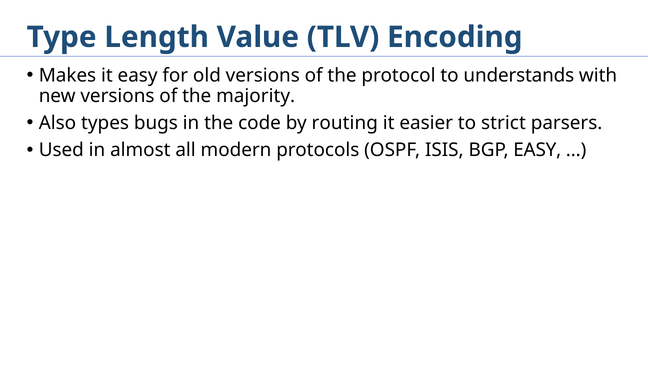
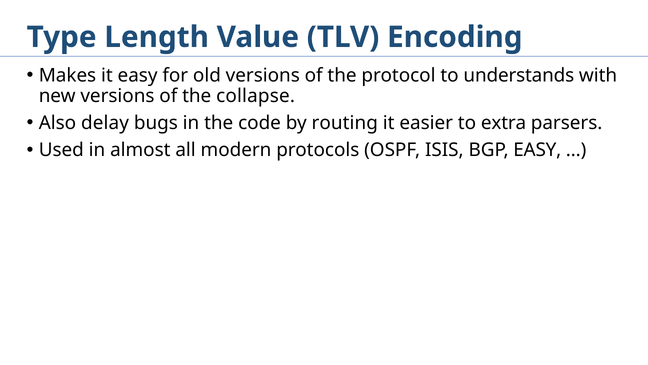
majority: majority -> collapse
types: types -> delay
strict: strict -> extra
